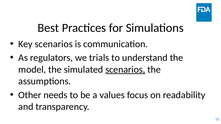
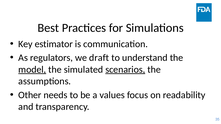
Key scenarios: scenarios -> estimator
trials: trials -> draft
model underline: none -> present
